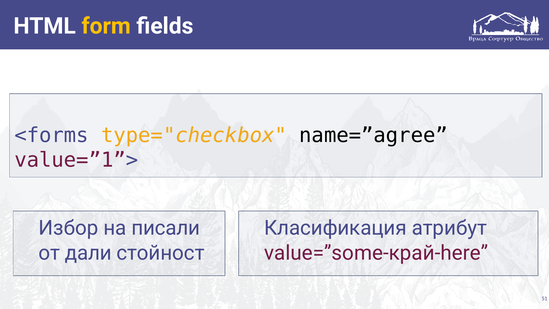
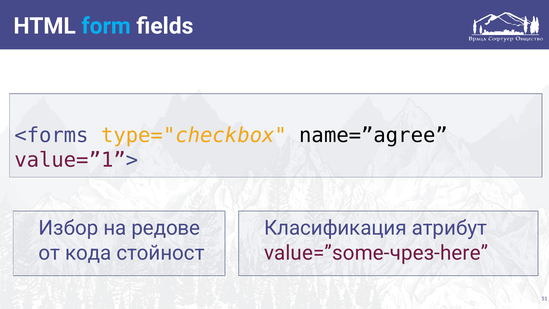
form colour: yellow -> light blue
писали: писали -> редове
дали: дали -> кода
value=”some-край-here: value=”some-край-here -> value=”some-чрез-here
